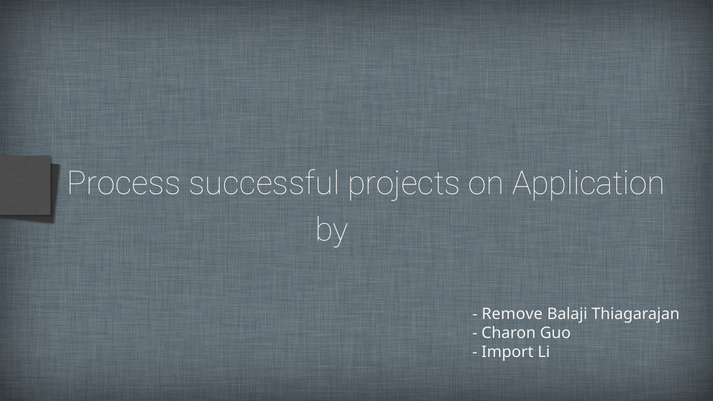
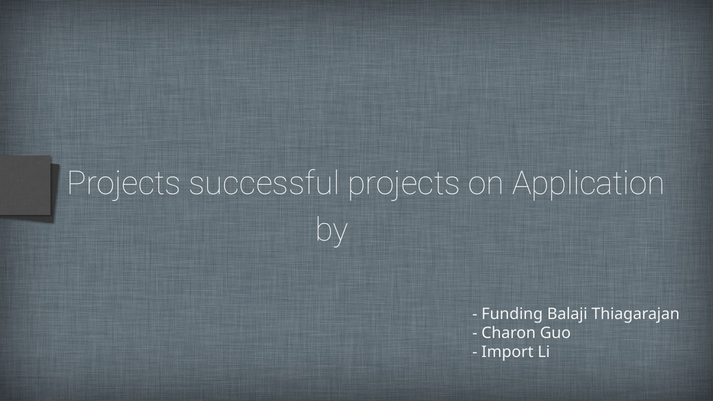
Process at (124, 183): Process -> Projects
Remove: Remove -> Funding
